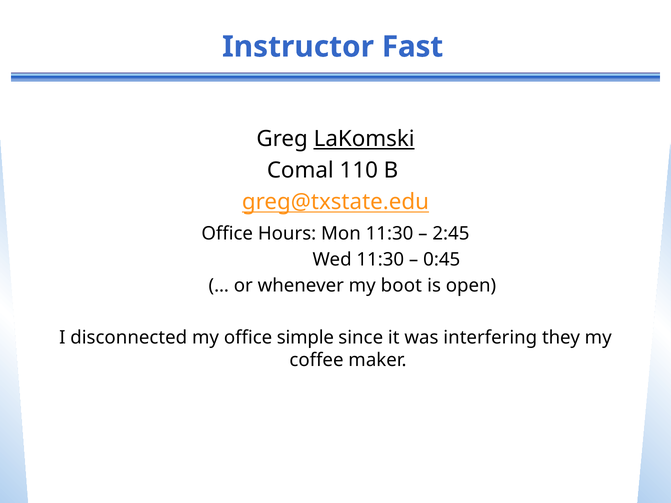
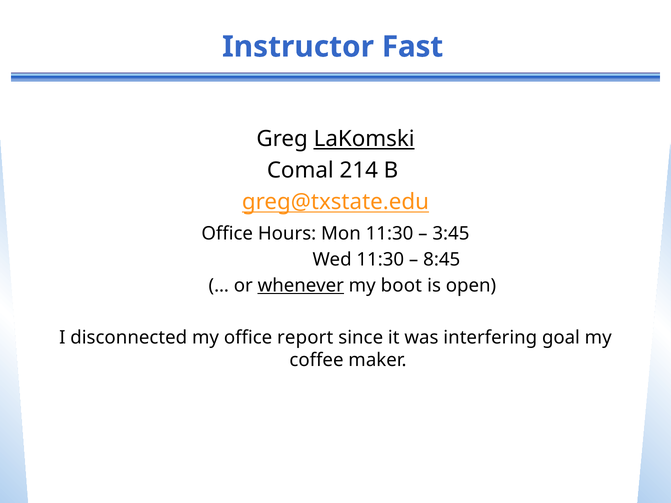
110: 110 -> 214
2:45: 2:45 -> 3:45
0:45: 0:45 -> 8:45
whenever underline: none -> present
simple: simple -> report
they: they -> goal
